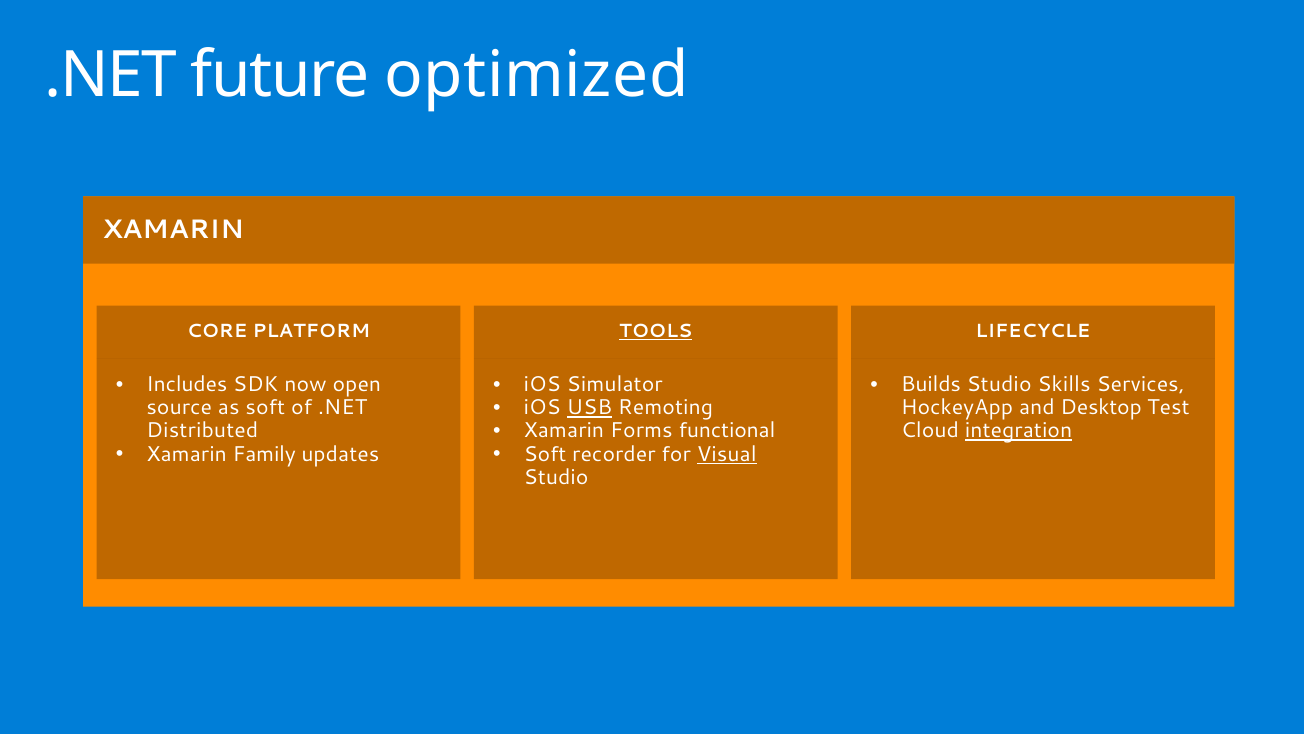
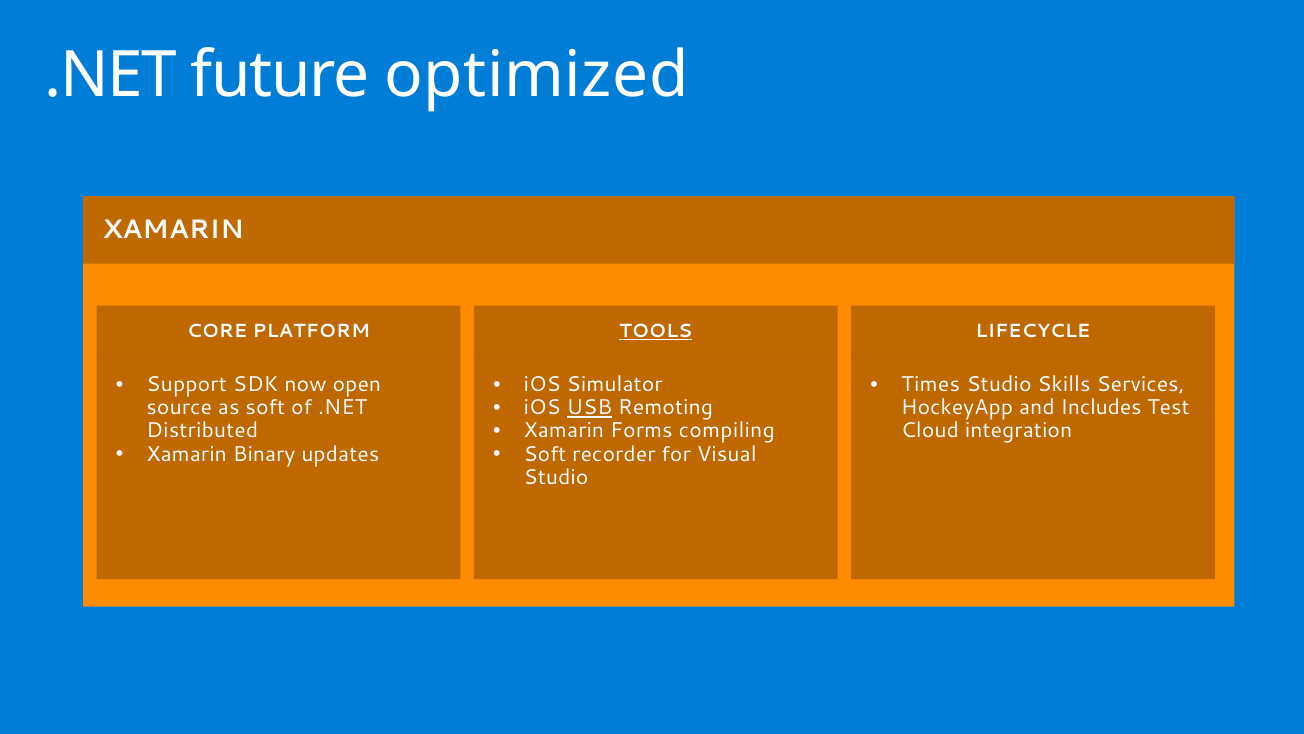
Includes: Includes -> Support
Builds: Builds -> Times
Desktop: Desktop -> Includes
functional: functional -> compiling
integration underline: present -> none
Family: Family -> Binary
Visual underline: present -> none
